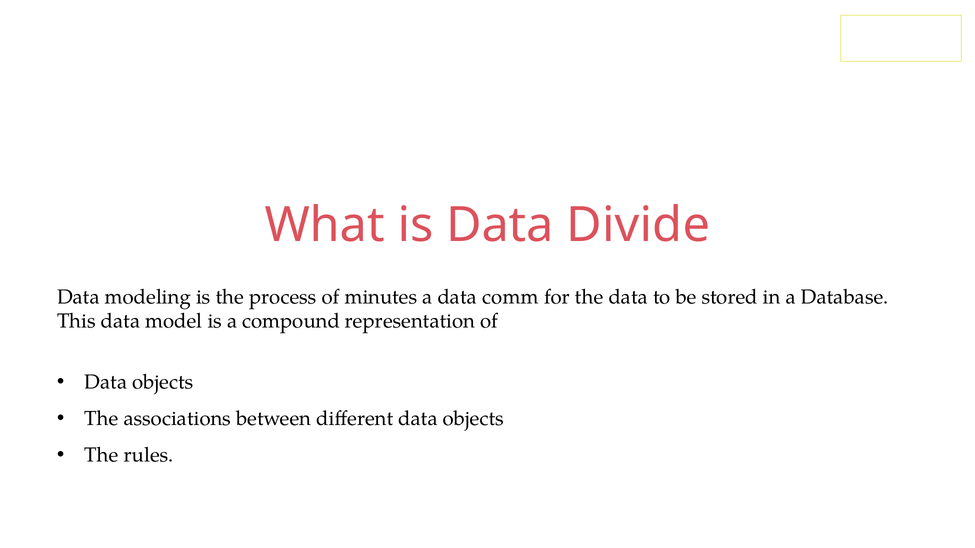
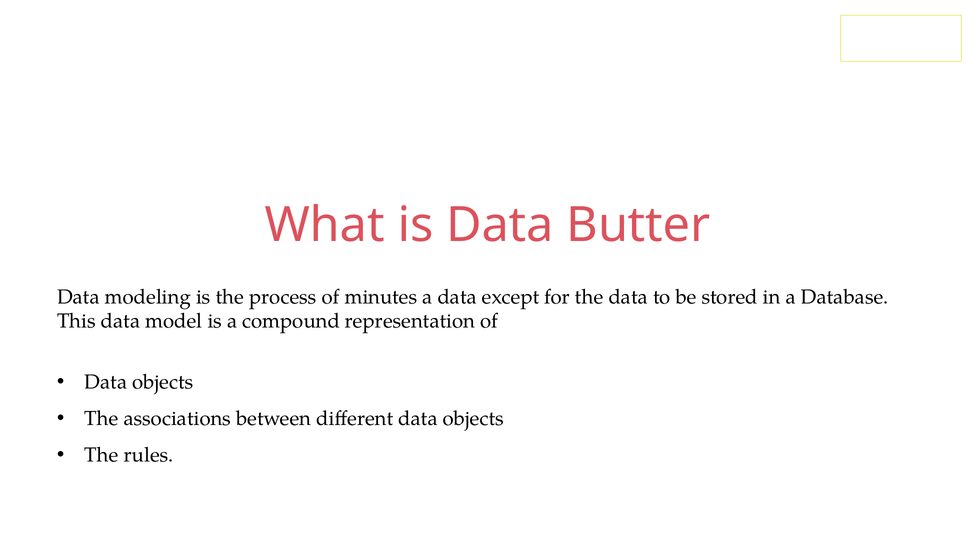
Divide: Divide -> Butter
comm: comm -> except
